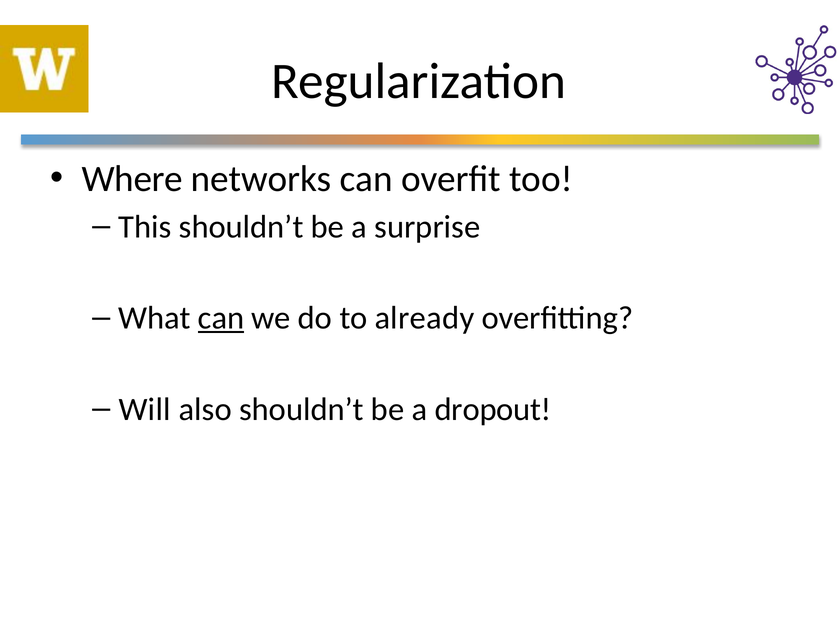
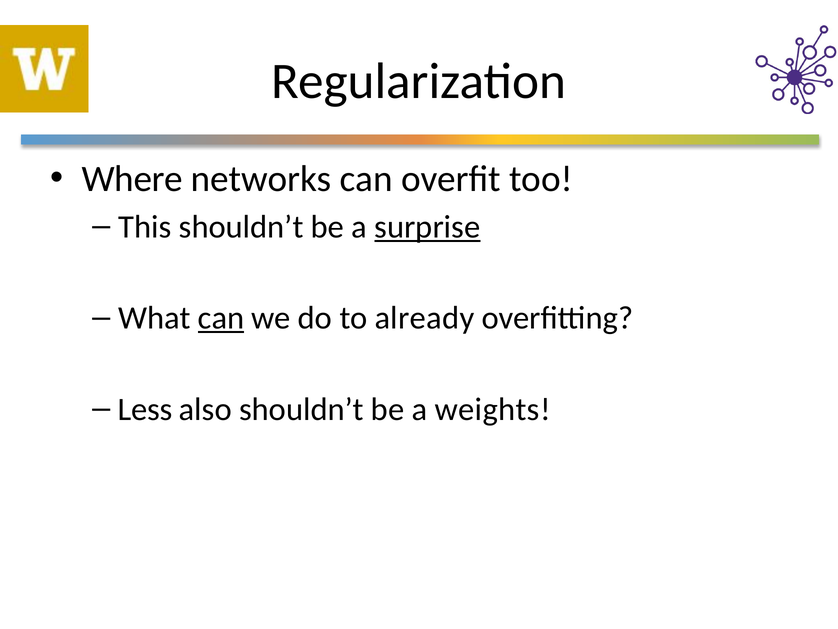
surprise underline: none -> present
Will: Will -> Less
dropout: dropout -> weights
